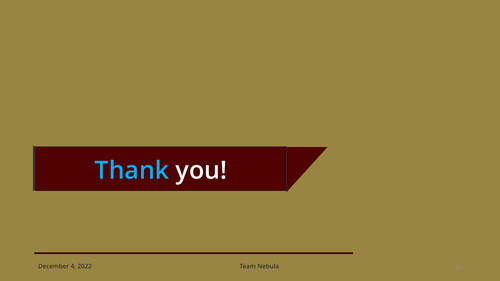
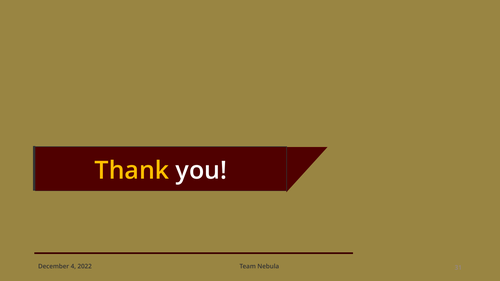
Thank colour: light blue -> yellow
